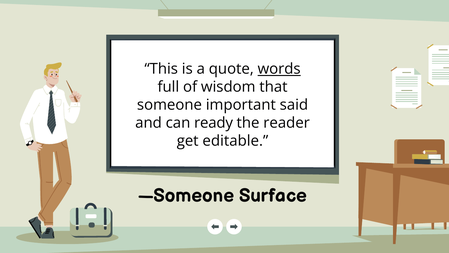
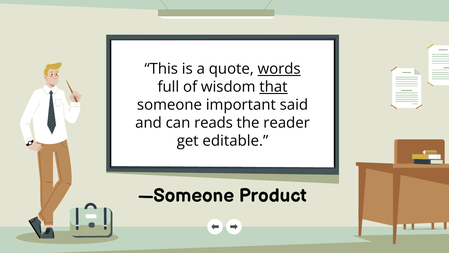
that underline: none -> present
ready: ready -> reads
Surface: Surface -> Product
